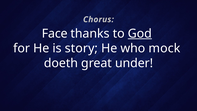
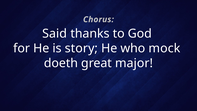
Face: Face -> Said
God underline: present -> none
under: under -> major
